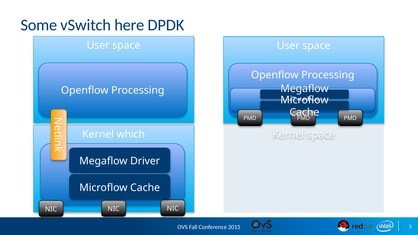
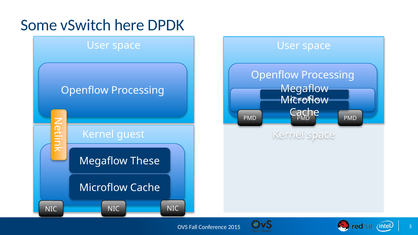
which: which -> guest
Driver: Driver -> These
